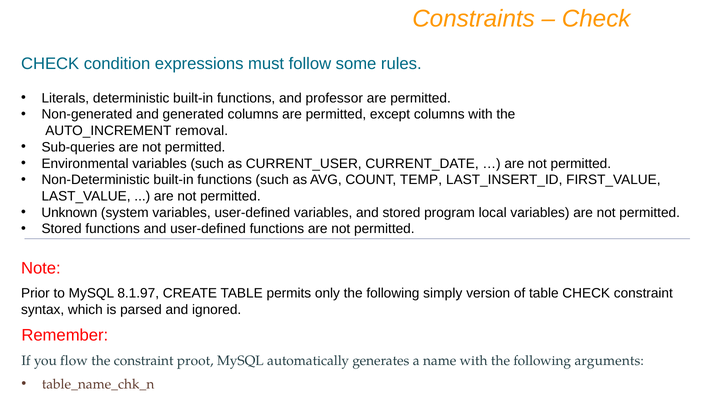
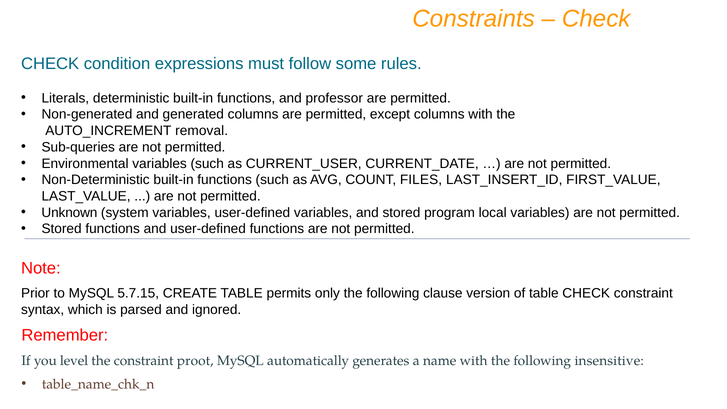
TEMP: TEMP -> FILES
8.1.97: 8.1.97 -> 5.7.15
simply: simply -> clause
flow: flow -> level
arguments: arguments -> insensitive
